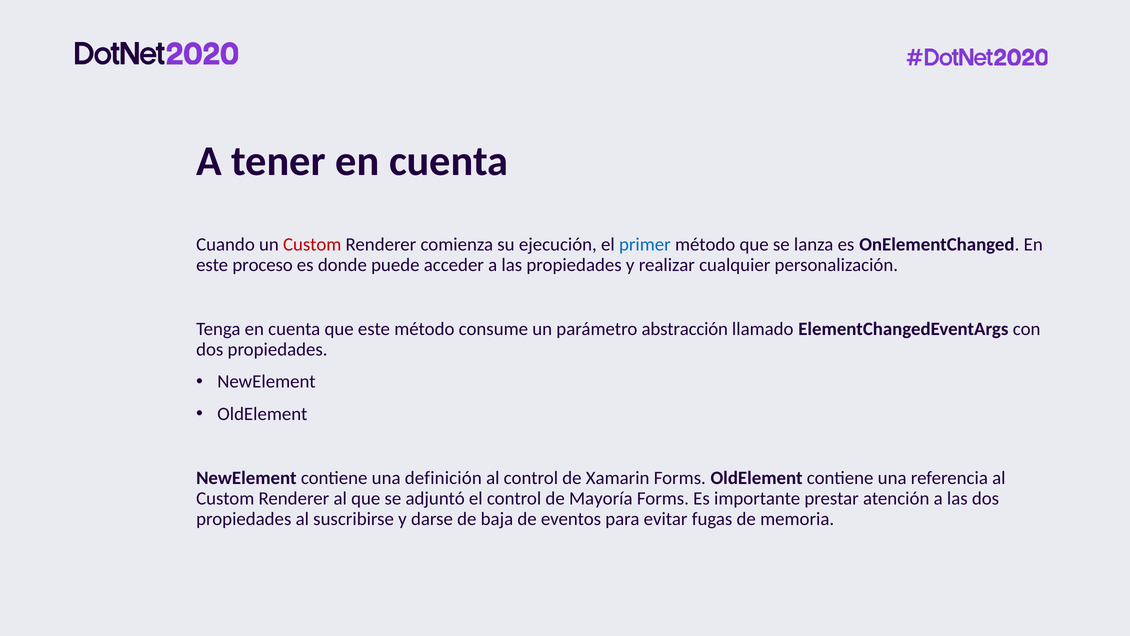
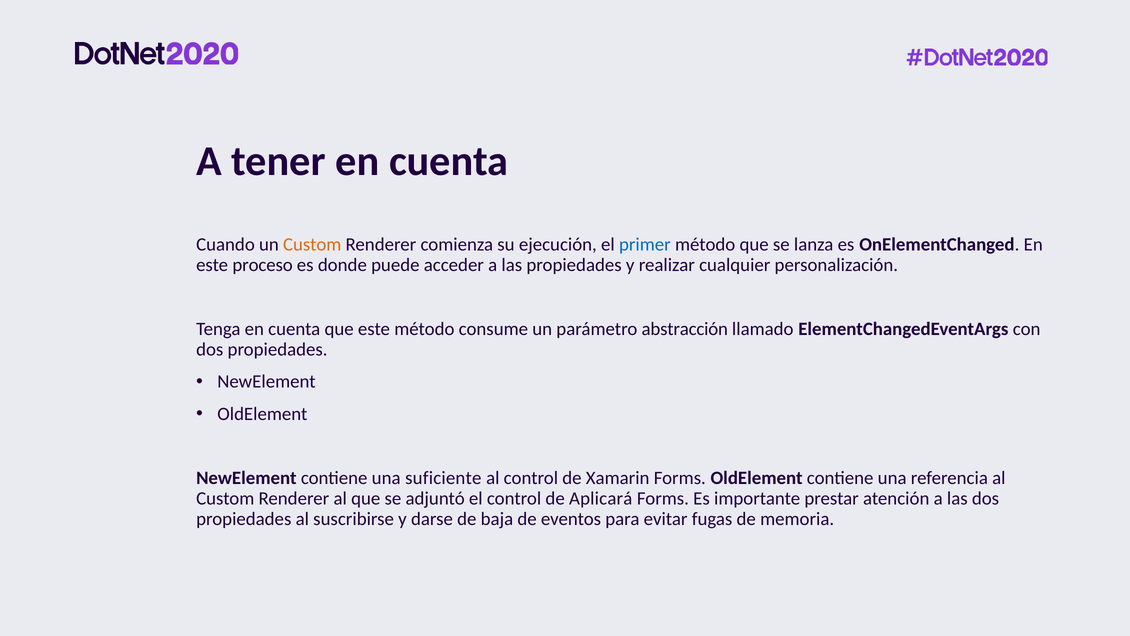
Custom at (312, 244) colour: red -> orange
definición: definición -> suficiente
Mayoría: Mayoría -> Aplicará
